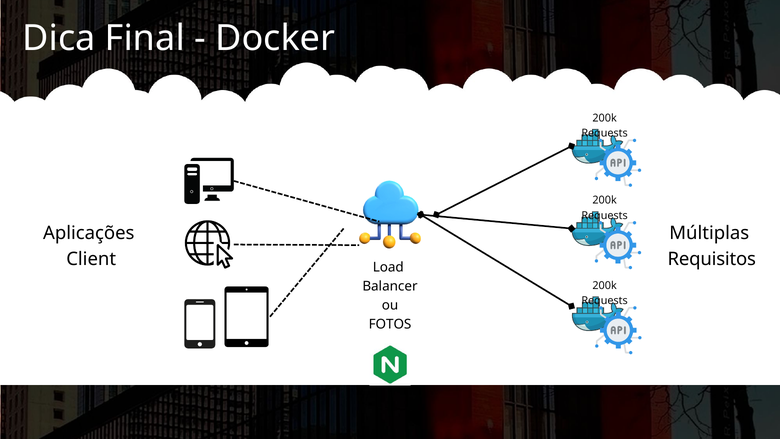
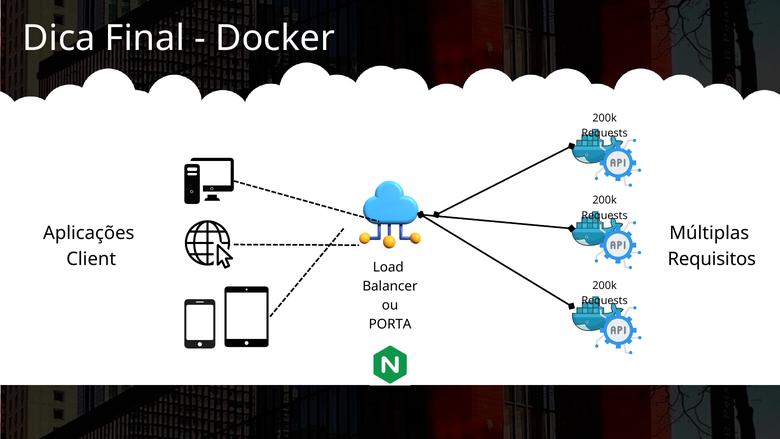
FOTOS: FOTOS -> PORTA
